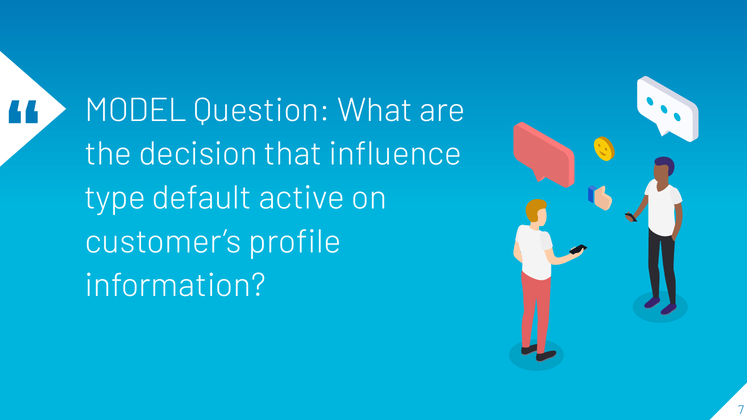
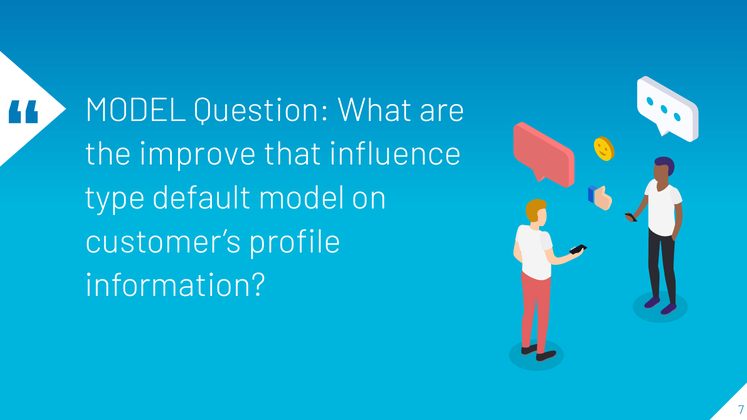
decision: decision -> improve
default active: active -> model
